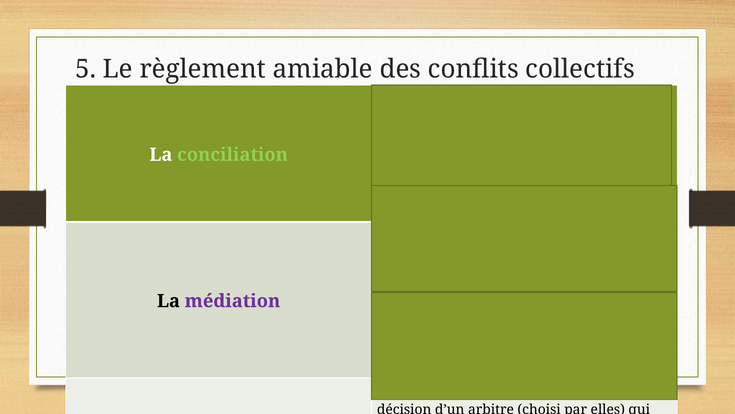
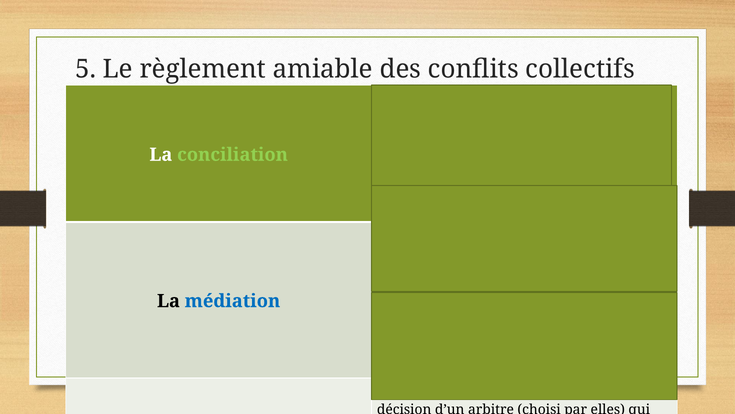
médiation at (233, 301) colour: purple -> blue
